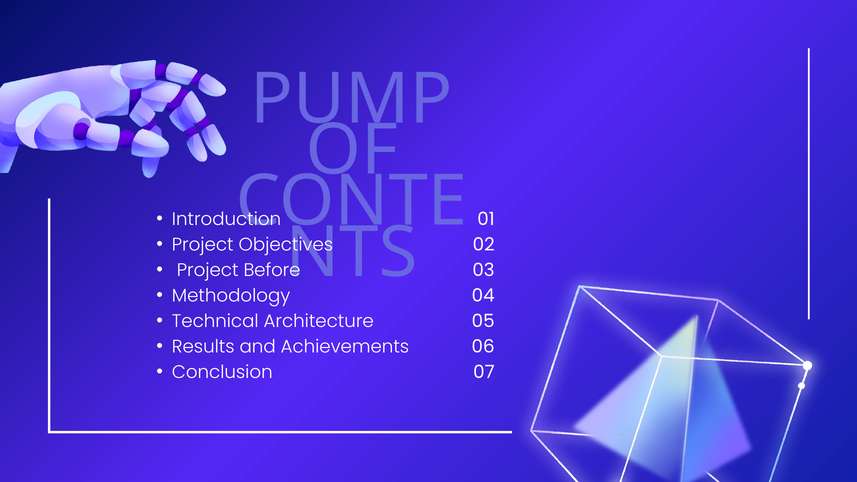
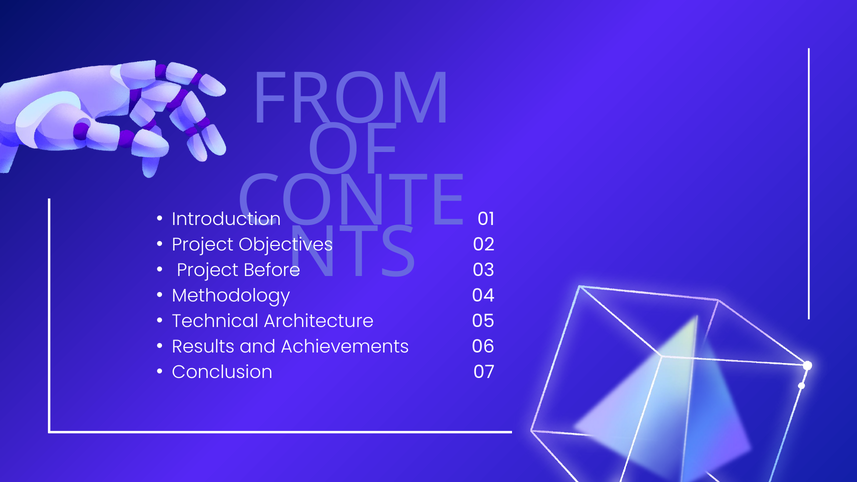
PUMP: PUMP -> FROM
